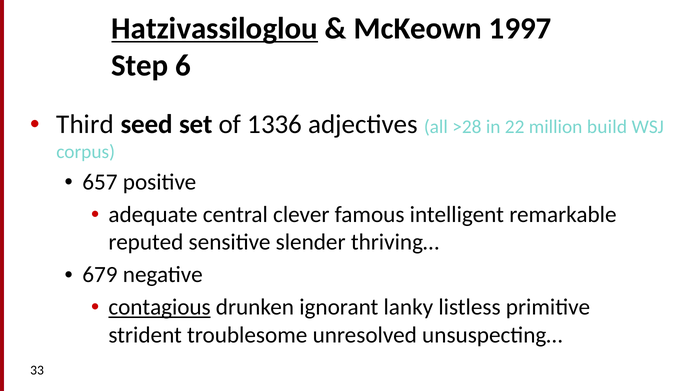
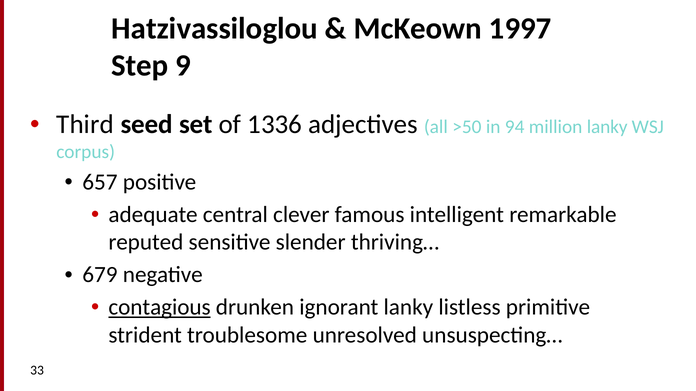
Hatzivassiloglou underline: present -> none
6: 6 -> 9
>28: >28 -> >50
22: 22 -> 94
million build: build -> lanky
